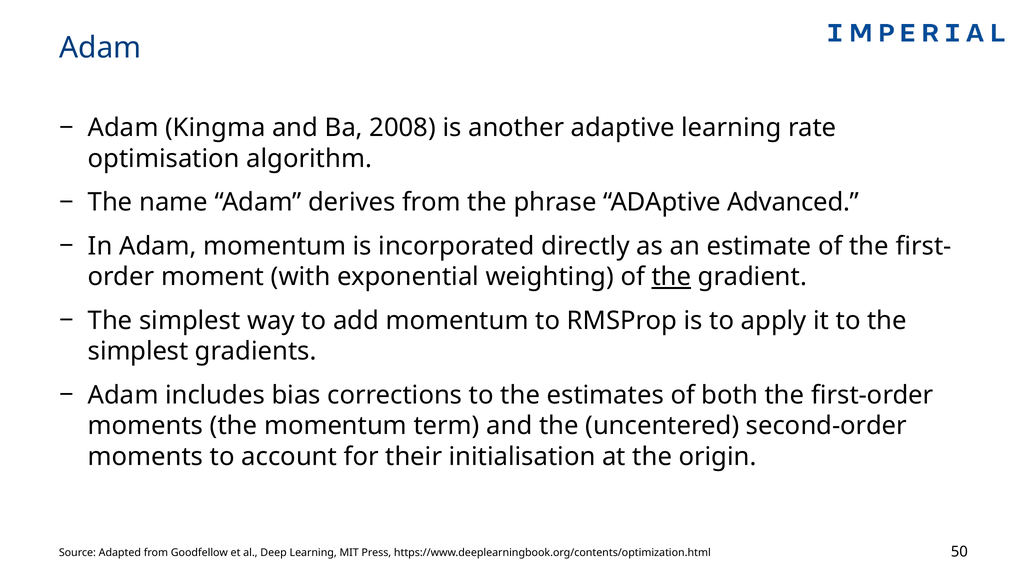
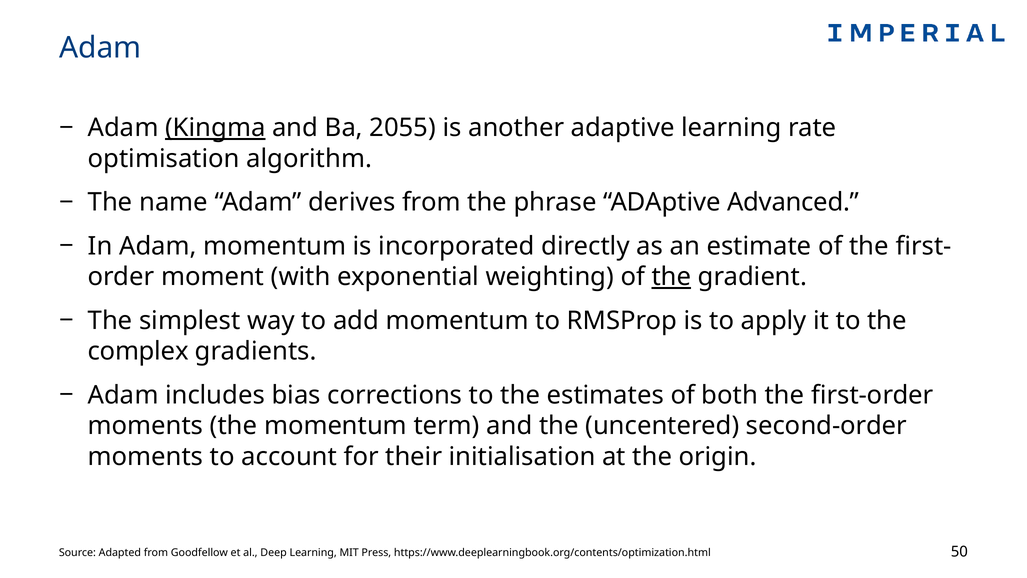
Kingma underline: none -> present
2008: 2008 -> 2055
simplest at (138, 351): simplest -> complex
